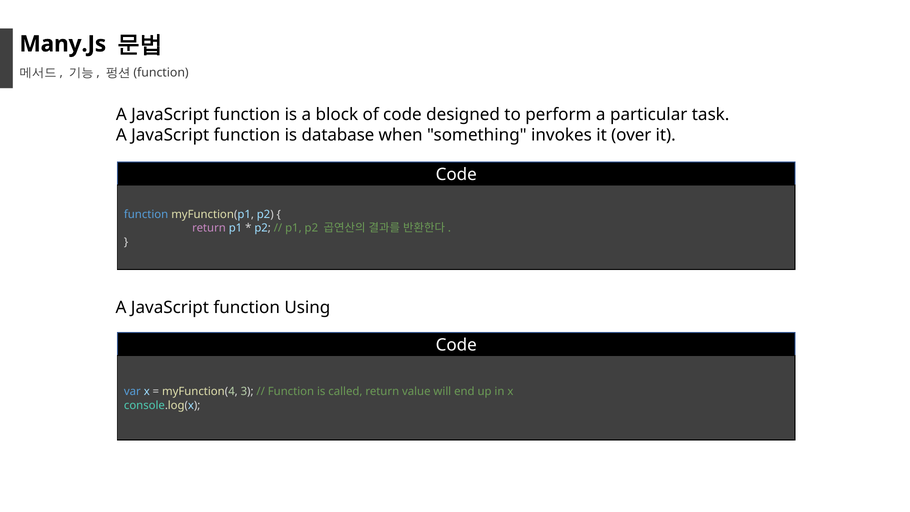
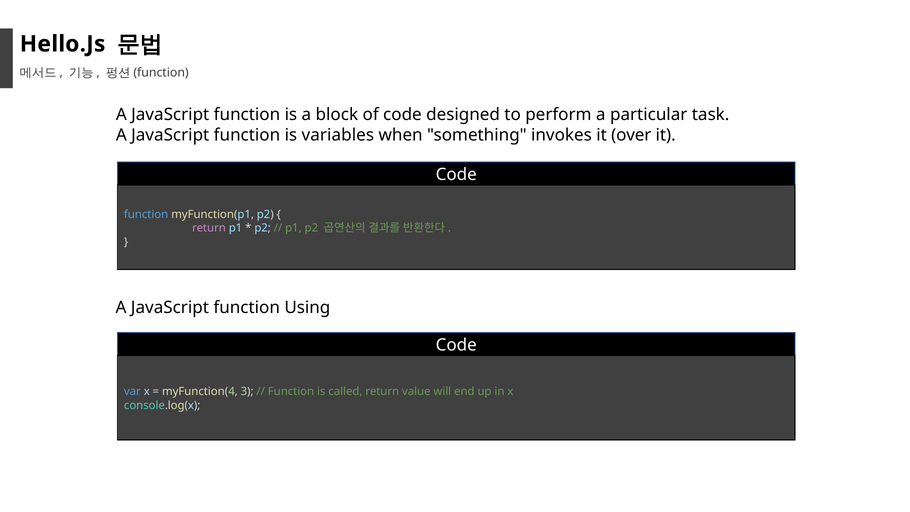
Many.Js: Many.Js -> Hello.Js
database: database -> variables
